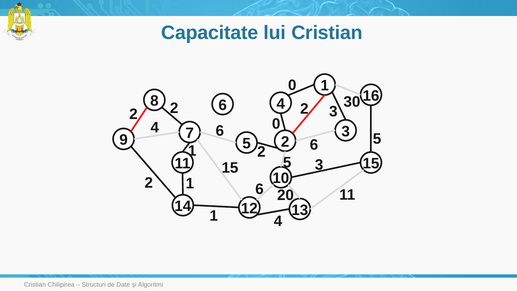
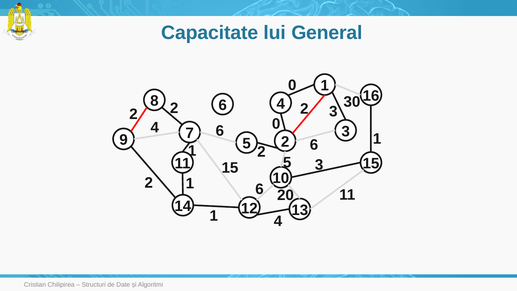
lui Cristian: Cristian -> General
5 at (377, 139): 5 -> 1
